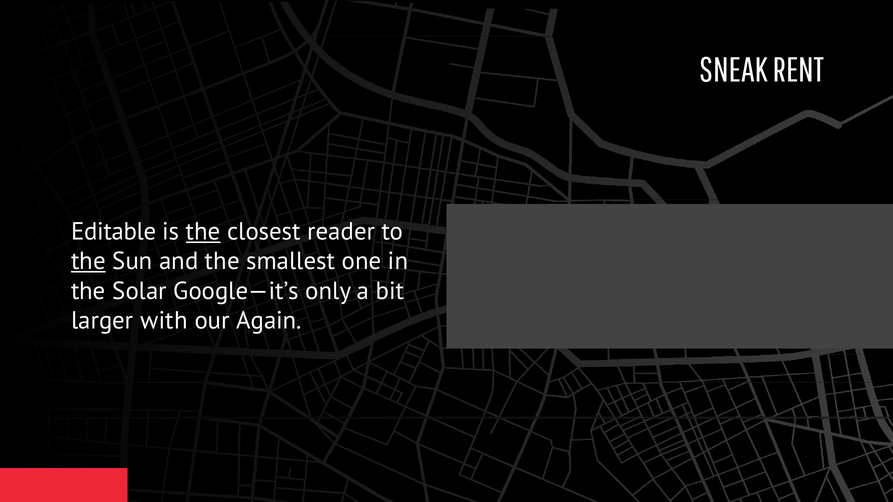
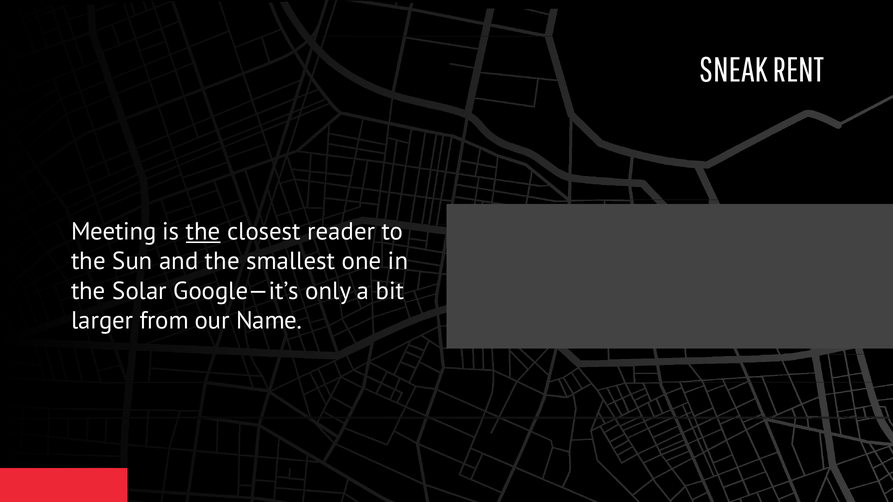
Editable: Editable -> Meeting
the at (88, 261) underline: present -> none
with: with -> from
Again: Again -> Name
